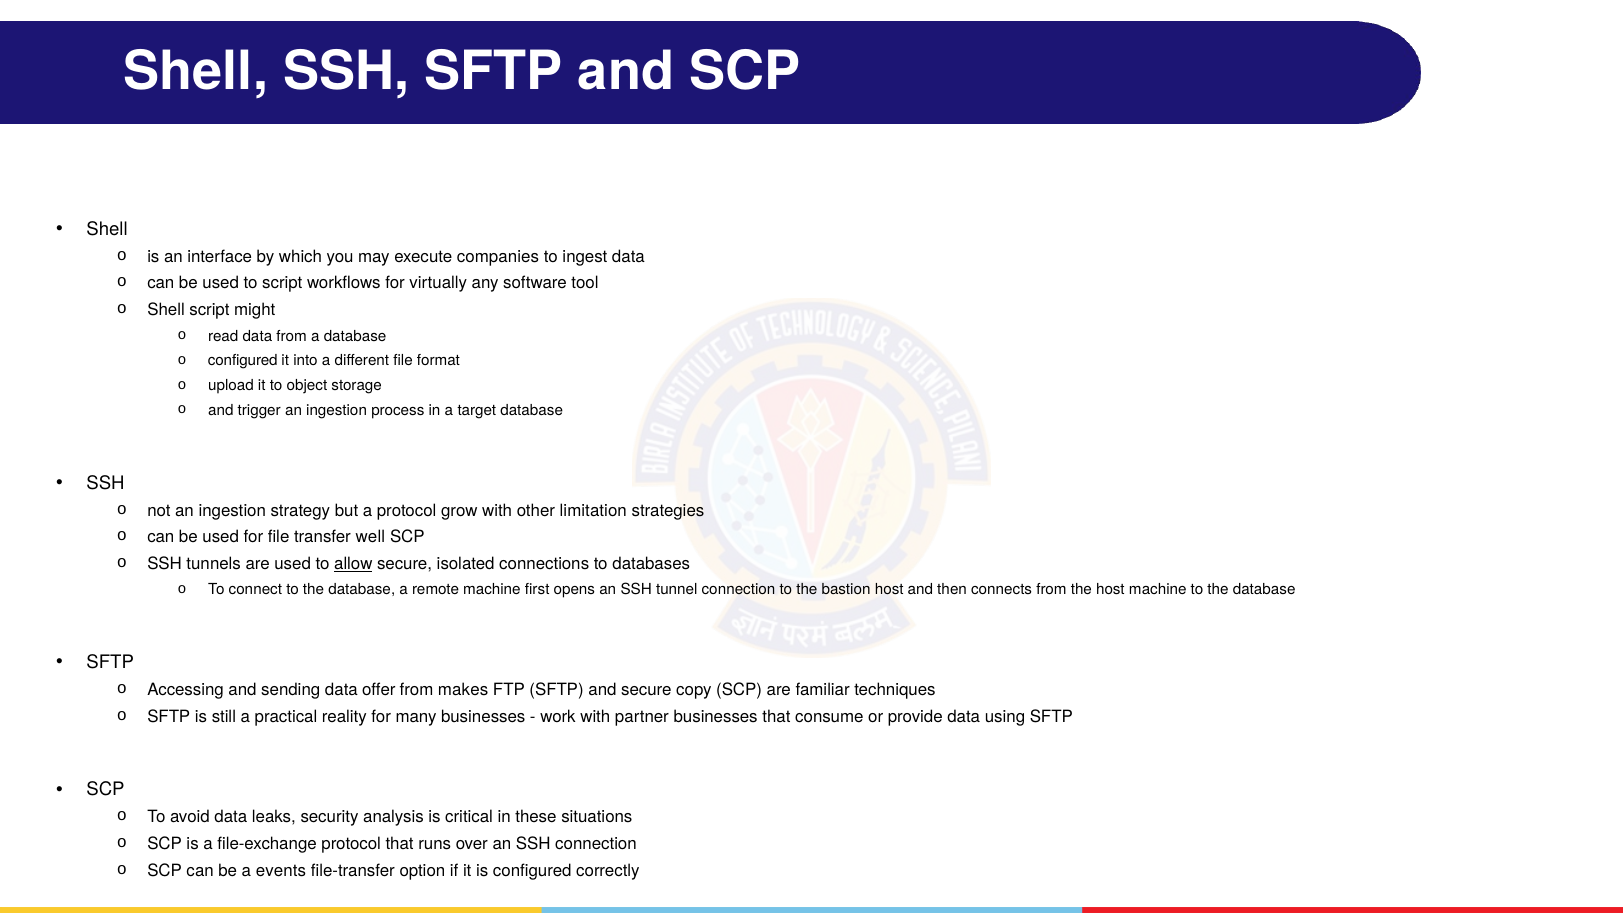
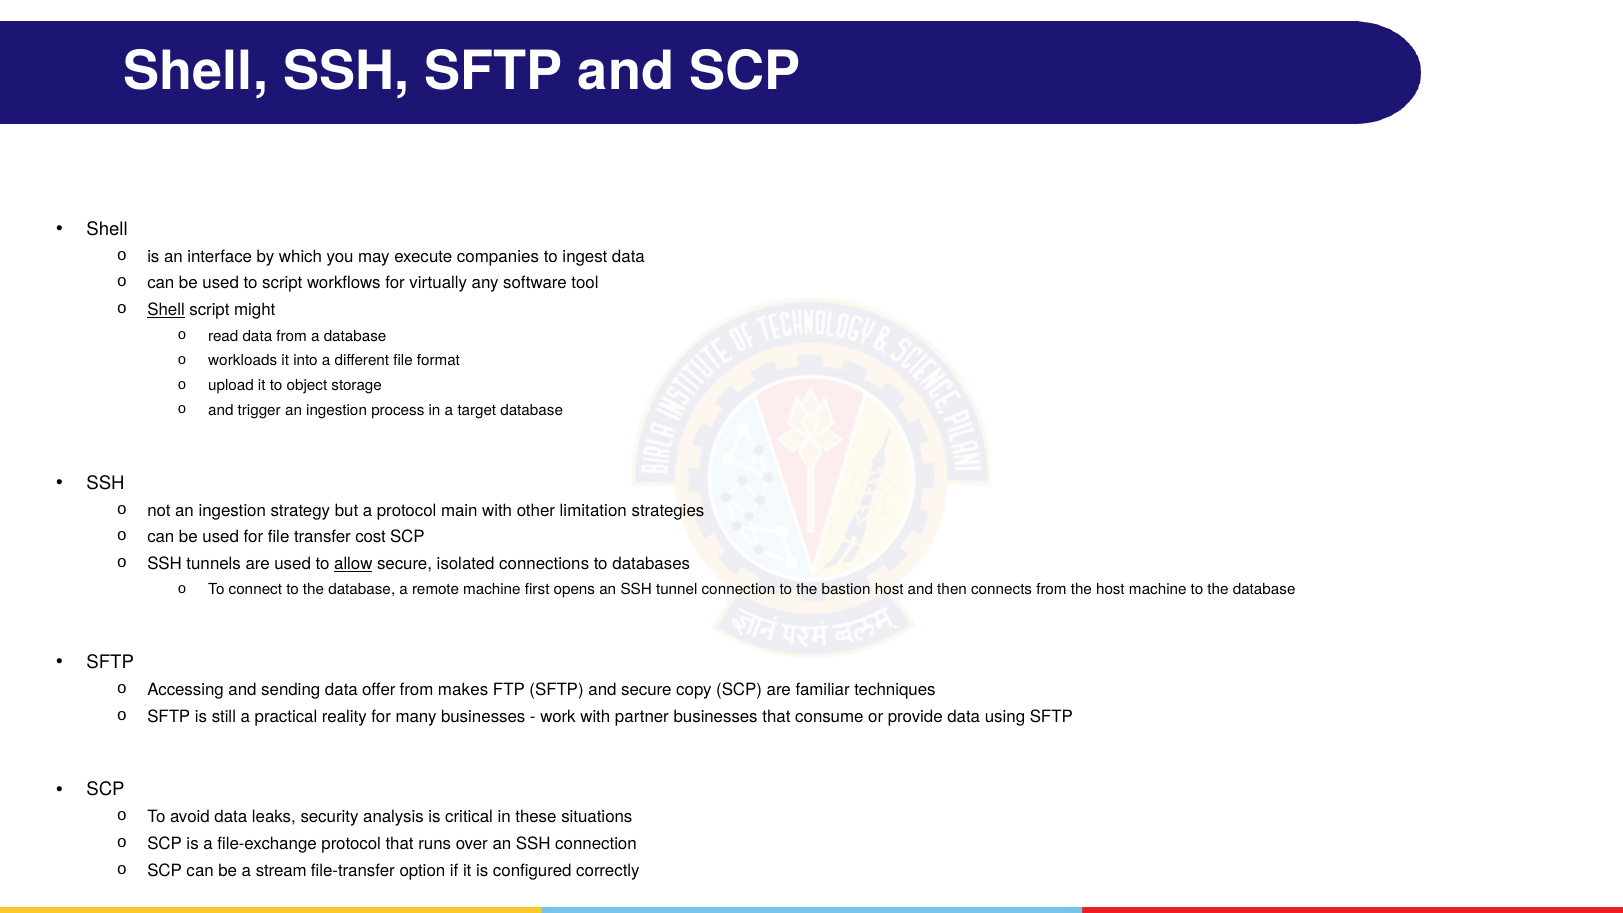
Shell at (166, 310) underline: none -> present
configured at (243, 361): configured -> workloads
grow: grow -> main
well: well -> cost
events: events -> stream
